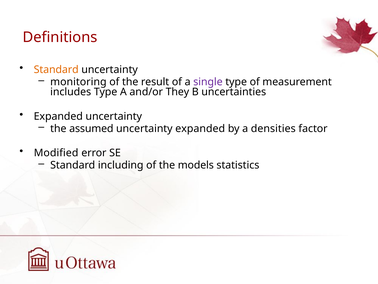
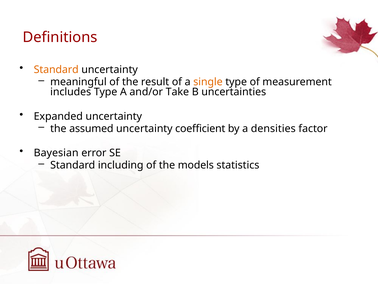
monitoring: monitoring -> meaningful
single colour: purple -> orange
They: They -> Take
uncertainty expanded: expanded -> coefficient
Modified: Modified -> Bayesian
